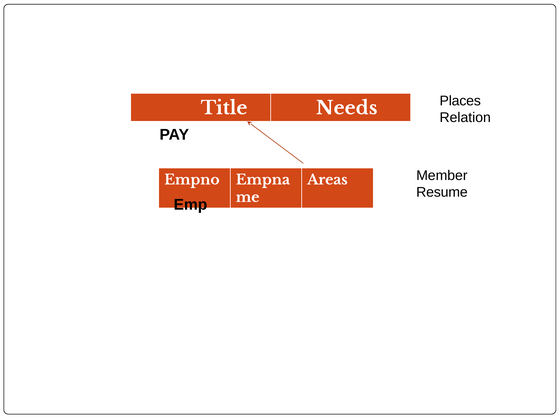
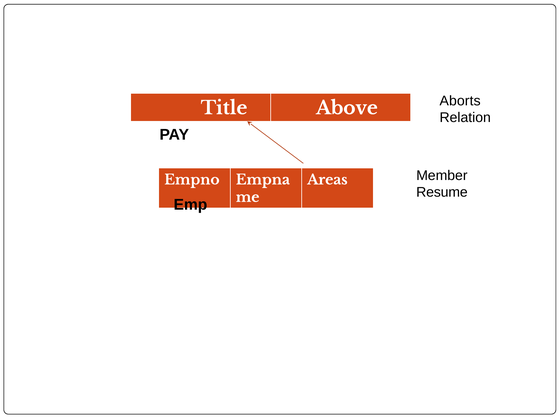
Places: Places -> Aborts
Needs: Needs -> Above
